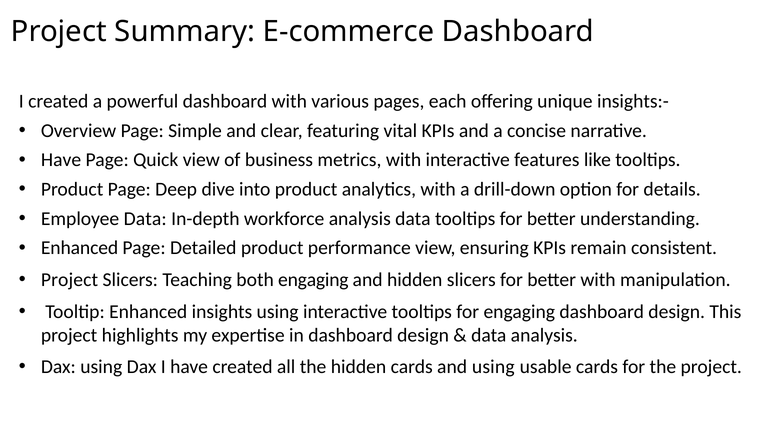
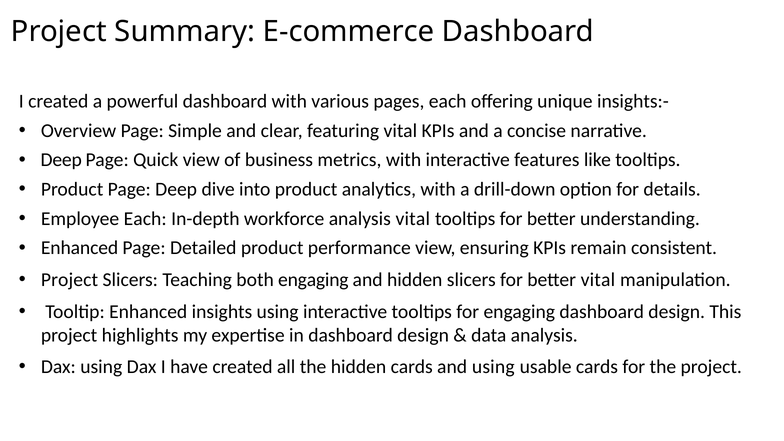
Have at (61, 160): Have -> Deep
Employee Data: Data -> Each
analysis data: data -> vital
better with: with -> vital
